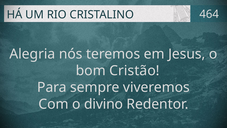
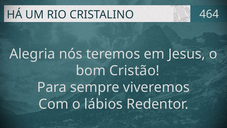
divino: divino -> lábios
